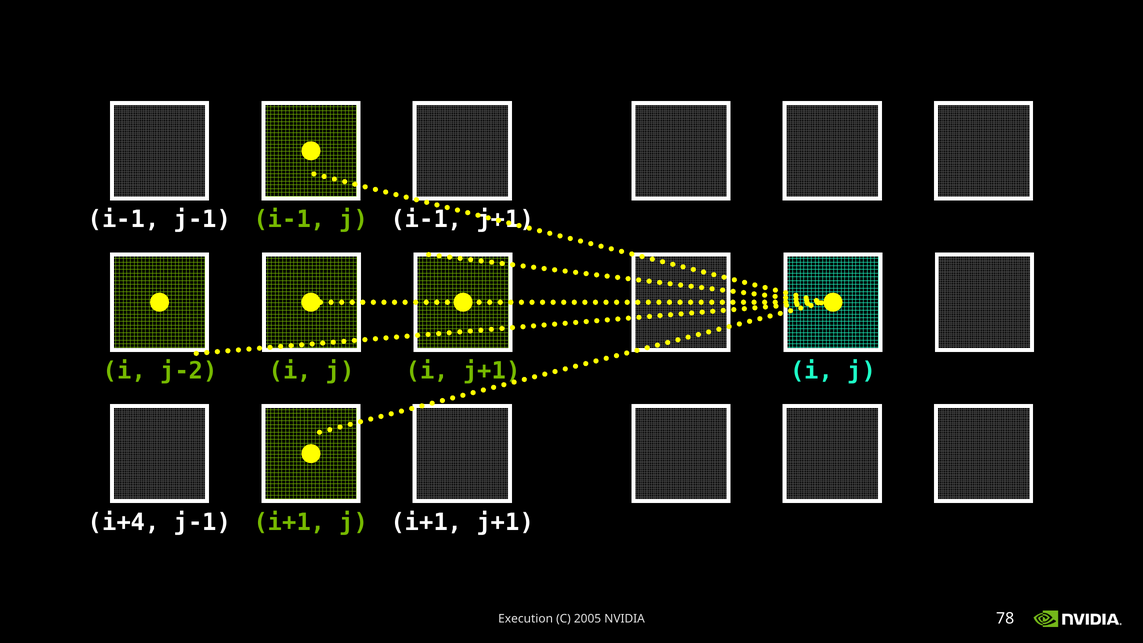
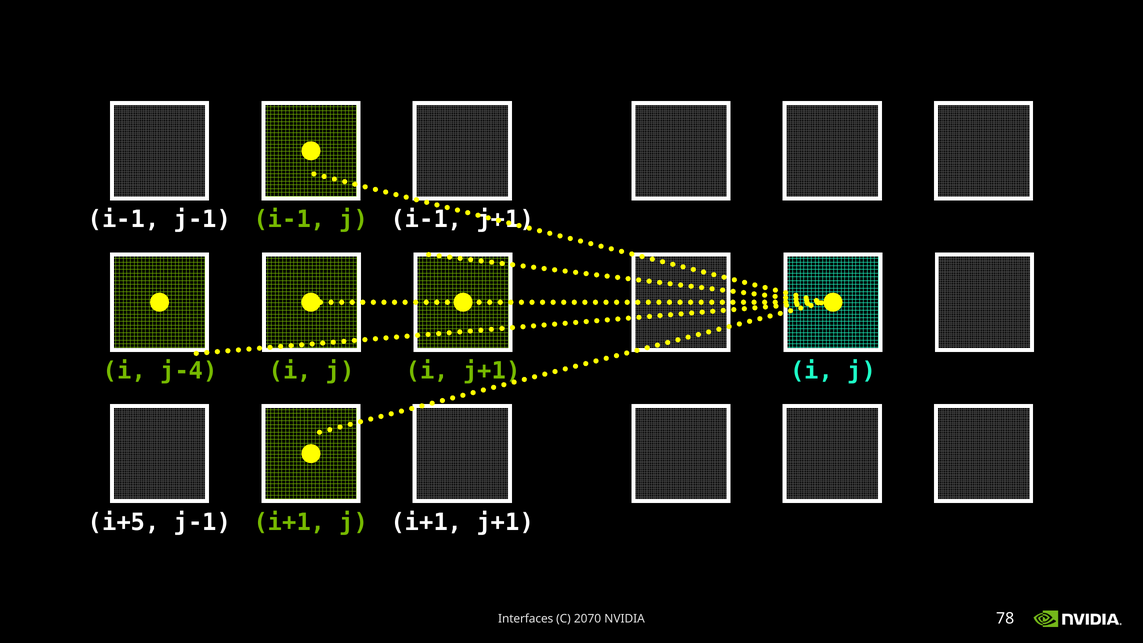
j-2: j-2 -> j-4
i+4: i+4 -> i+5
Execution: Execution -> Interfaces
2005: 2005 -> 2070
